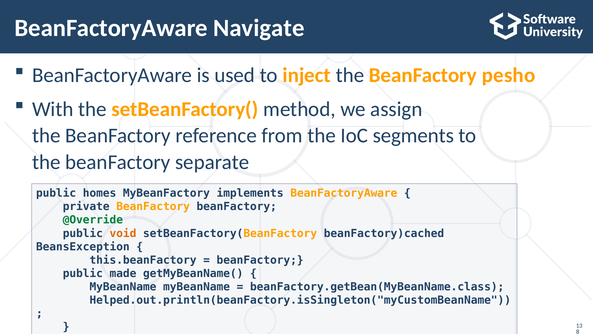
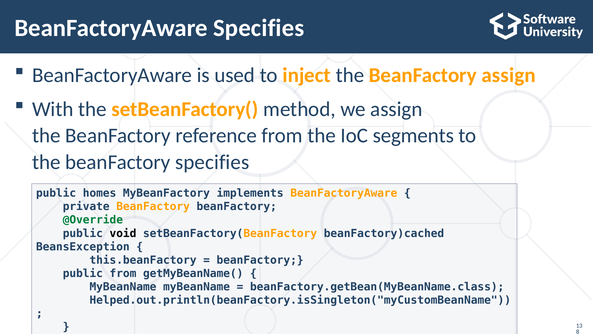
BeanFactoryAware Navigate: Navigate -> Specifies
BeanFactory pesho: pesho -> assign
beanFactory separate: separate -> specifies
void colour: orange -> black
public made: made -> from
